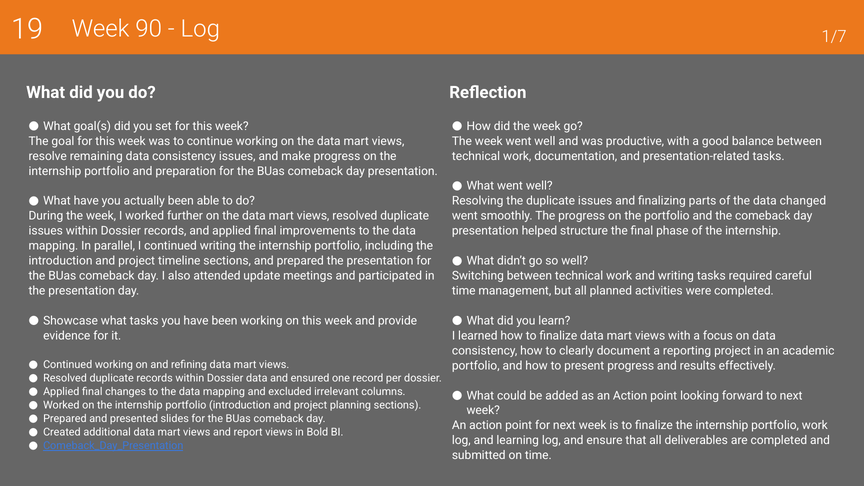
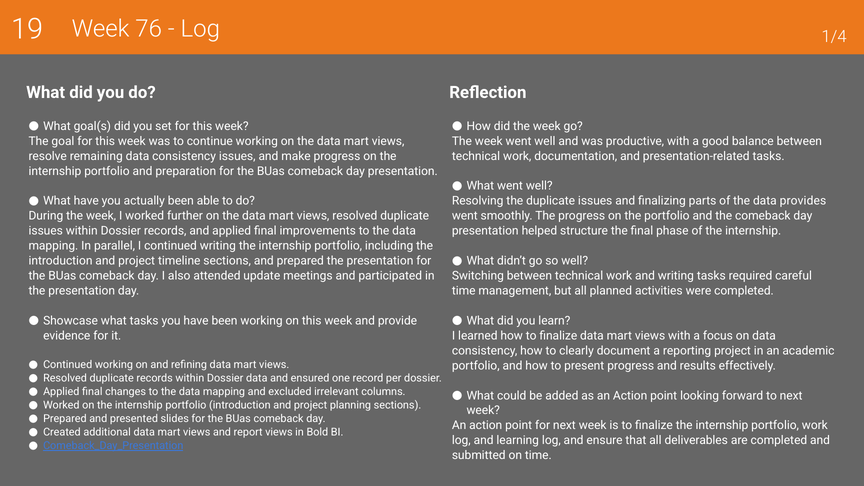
90: 90 -> 76
1/7: 1/7 -> 1/4
changed: changed -> provides
